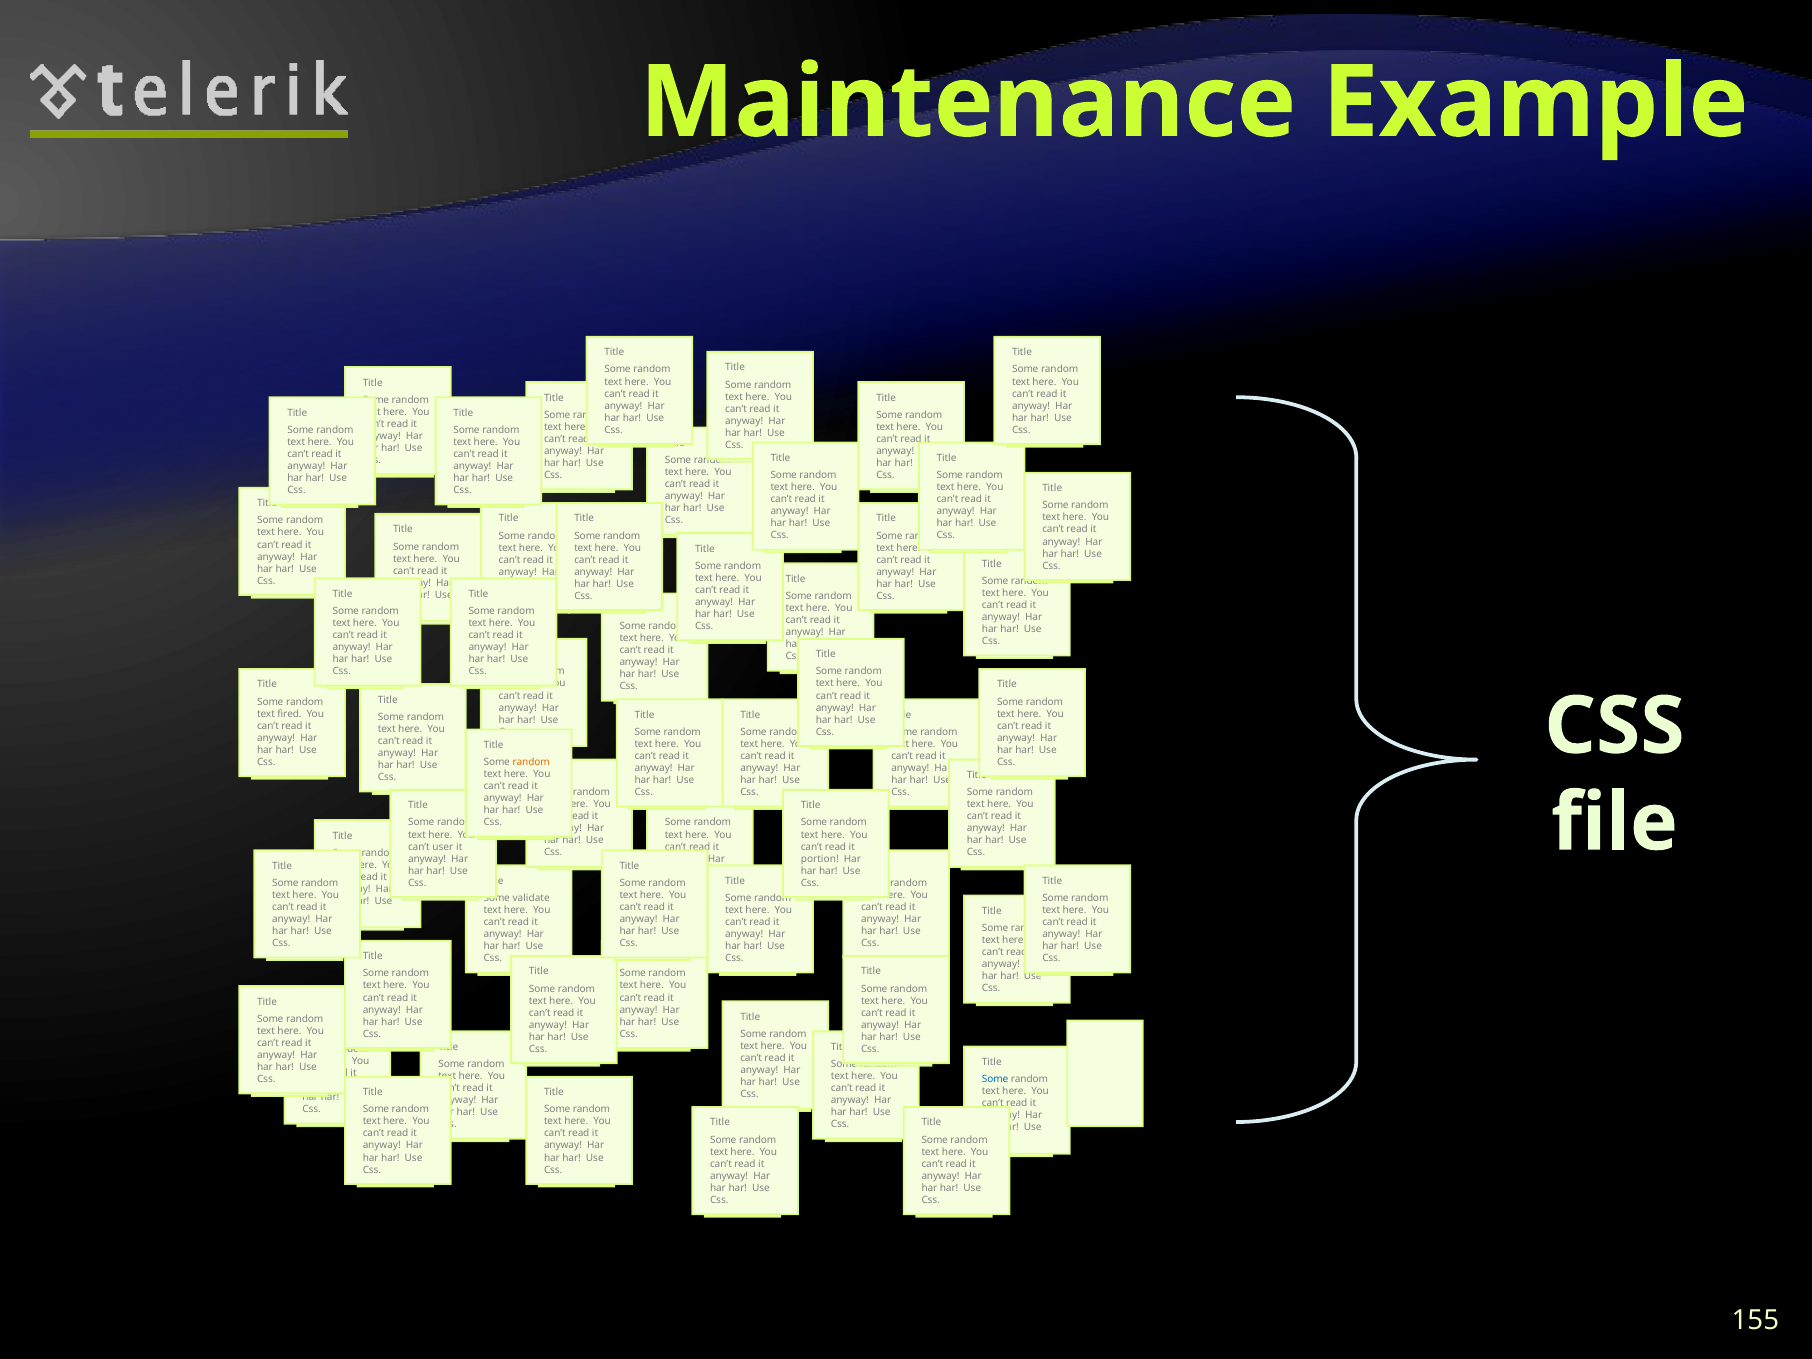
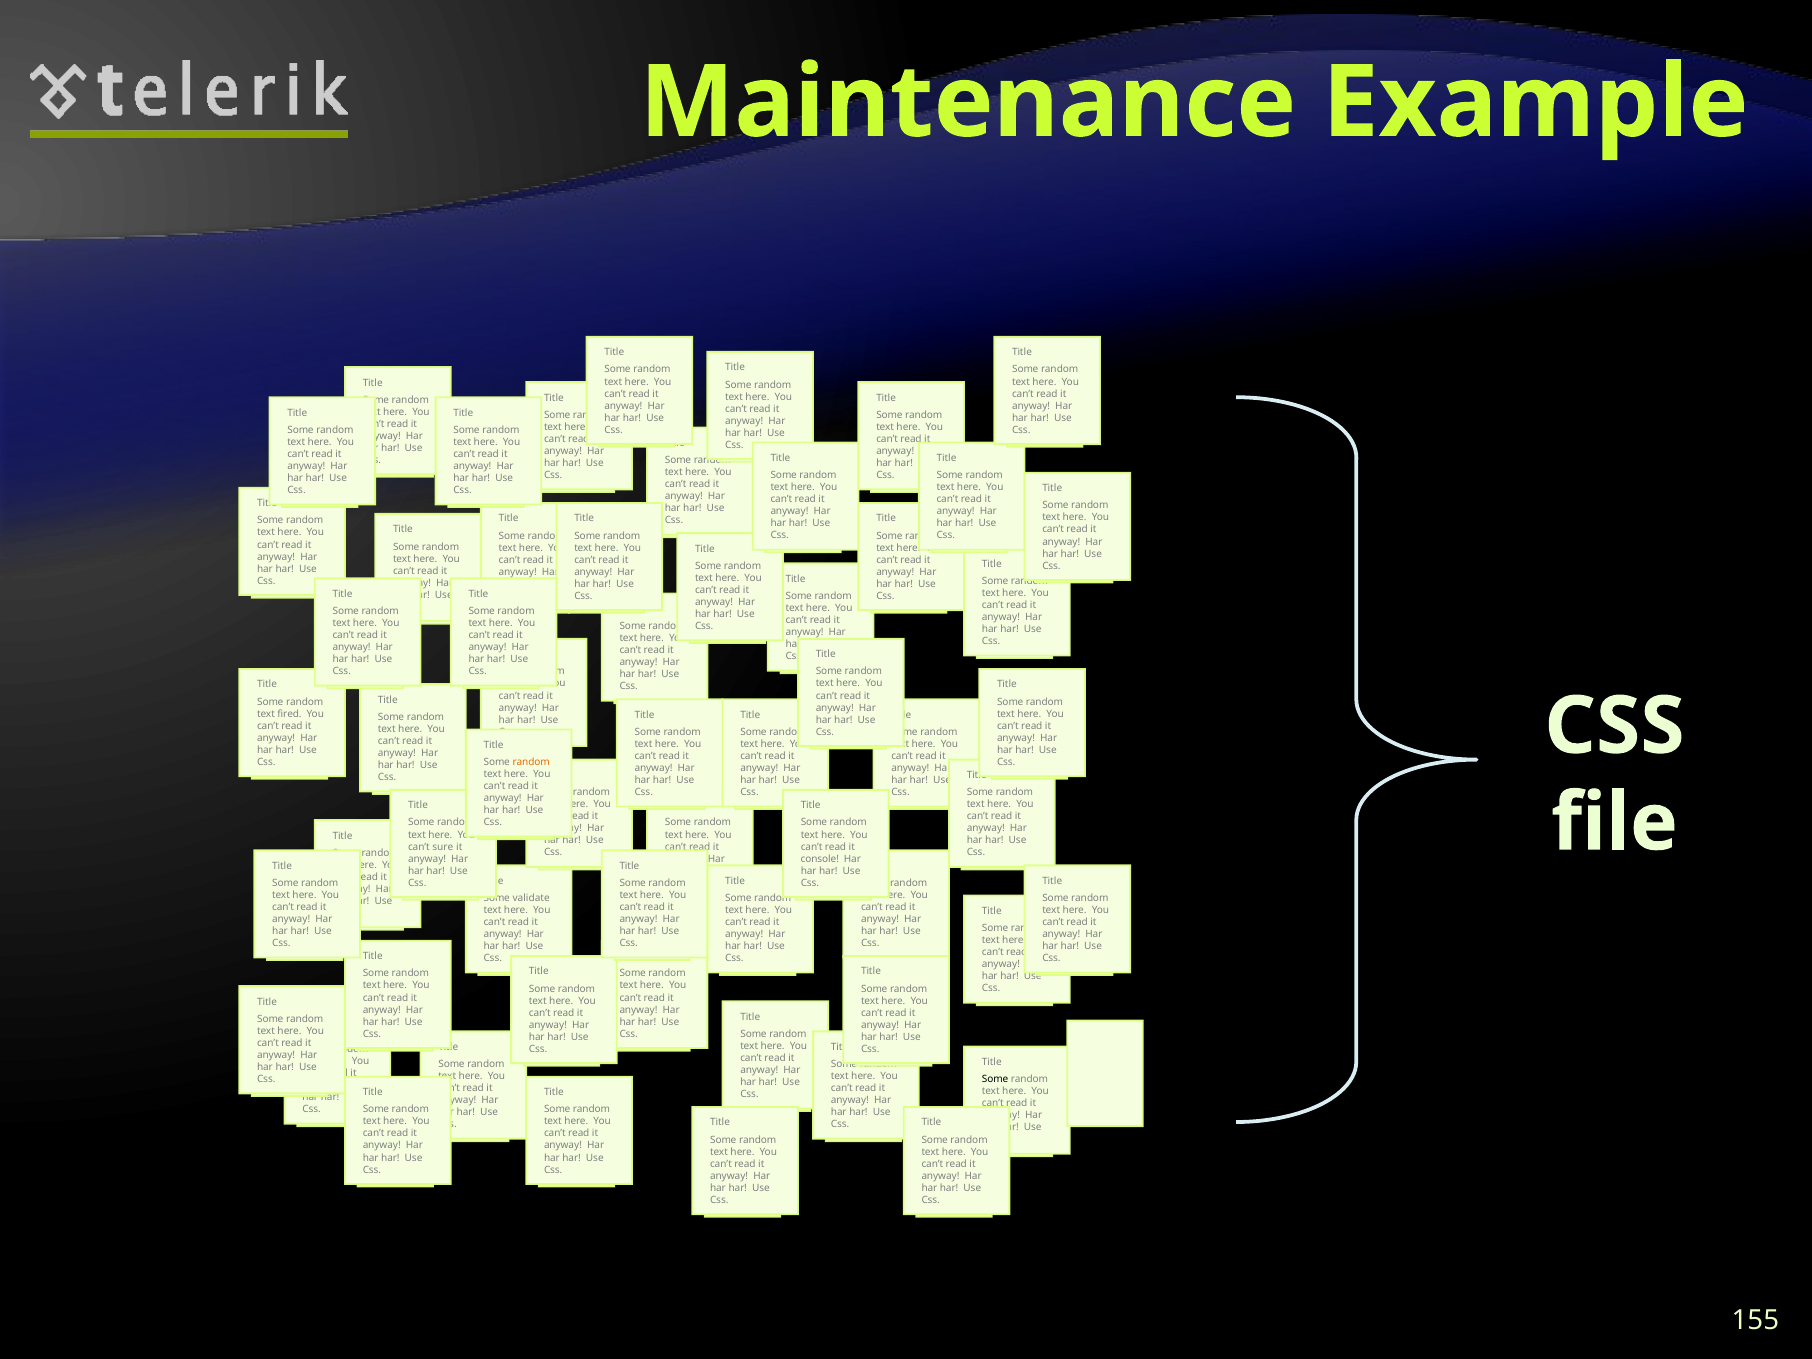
user: user -> sure
portion: portion -> console
Some at (995, 1079) colour: blue -> black
